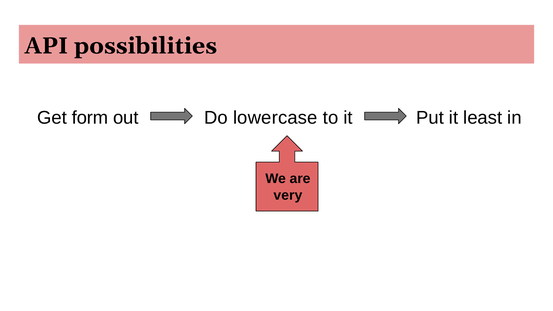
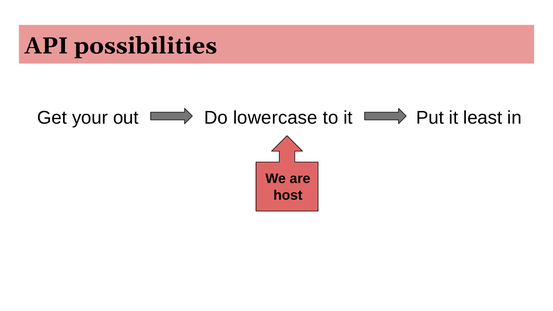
form: form -> your
very: very -> host
